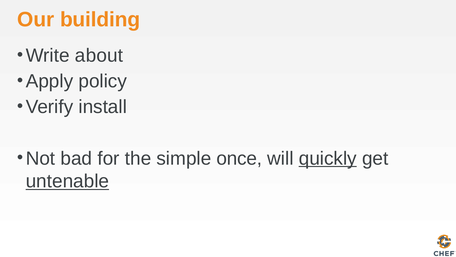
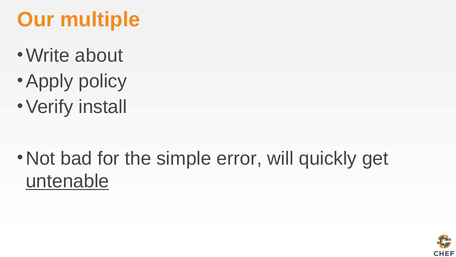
building: building -> multiple
once: once -> error
quickly underline: present -> none
